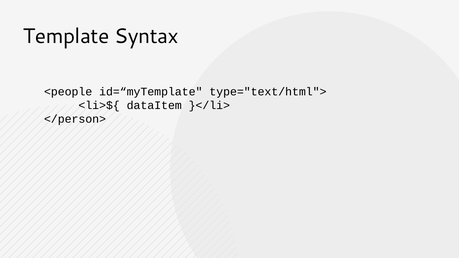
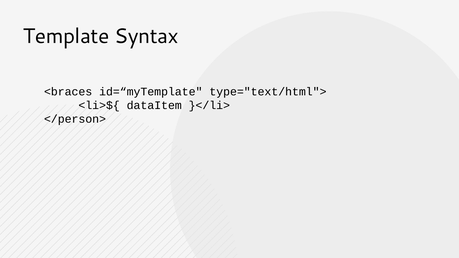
<people: <people -> <braces
